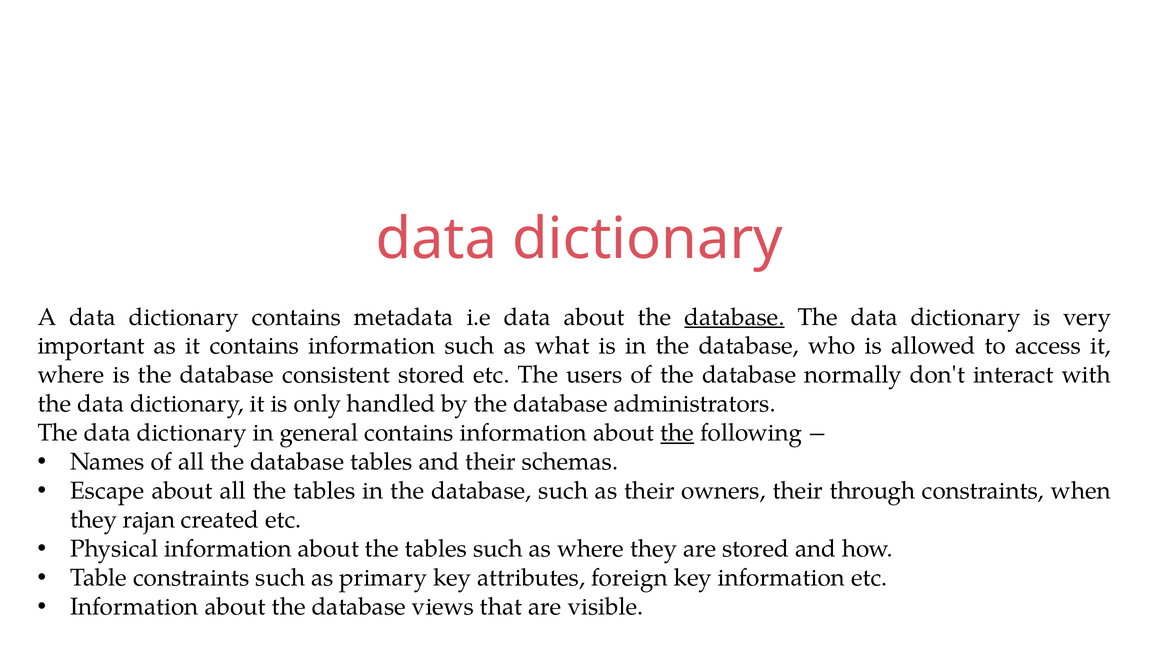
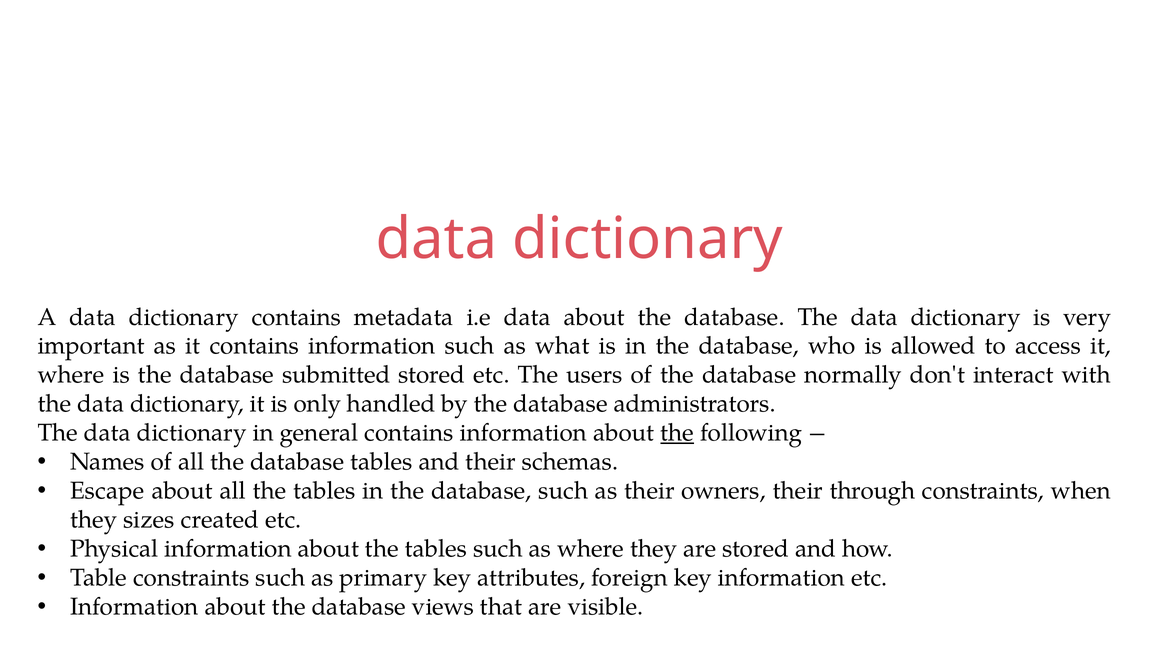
database at (734, 317) underline: present -> none
consistent: consistent -> submitted
rajan: rajan -> sizes
